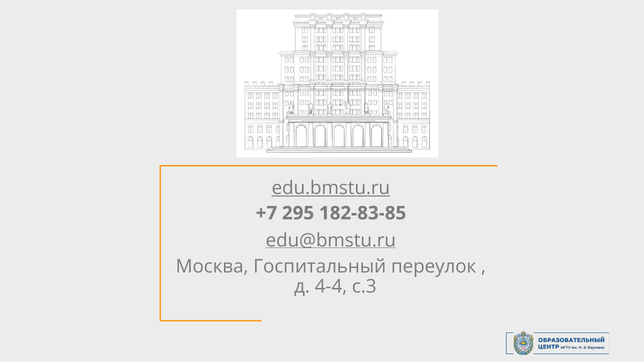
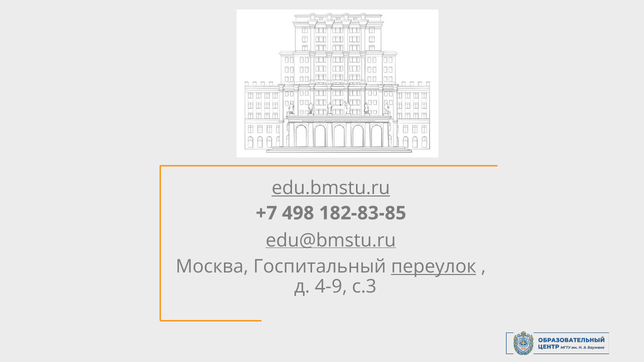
295: 295 -> 498
переулок underline: none -> present
4-4: 4-4 -> 4-9
